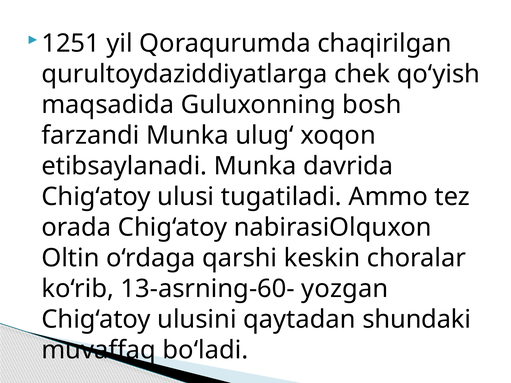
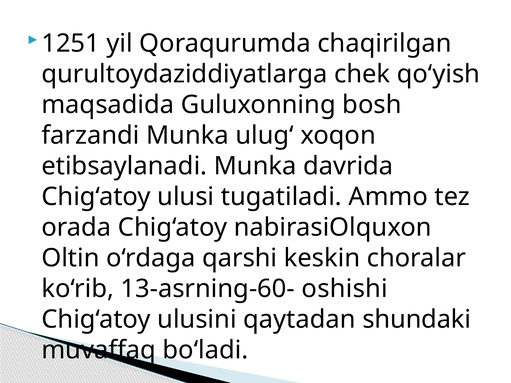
yozgan: yozgan -> oshishi
